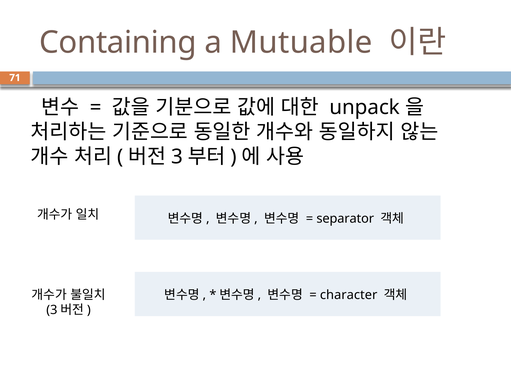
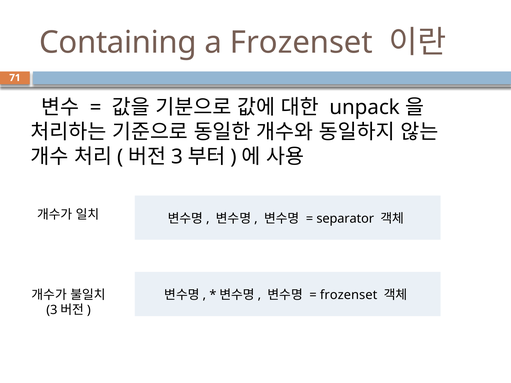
a Mutuable: Mutuable -> Frozenset
character at (349, 295): character -> frozenset
